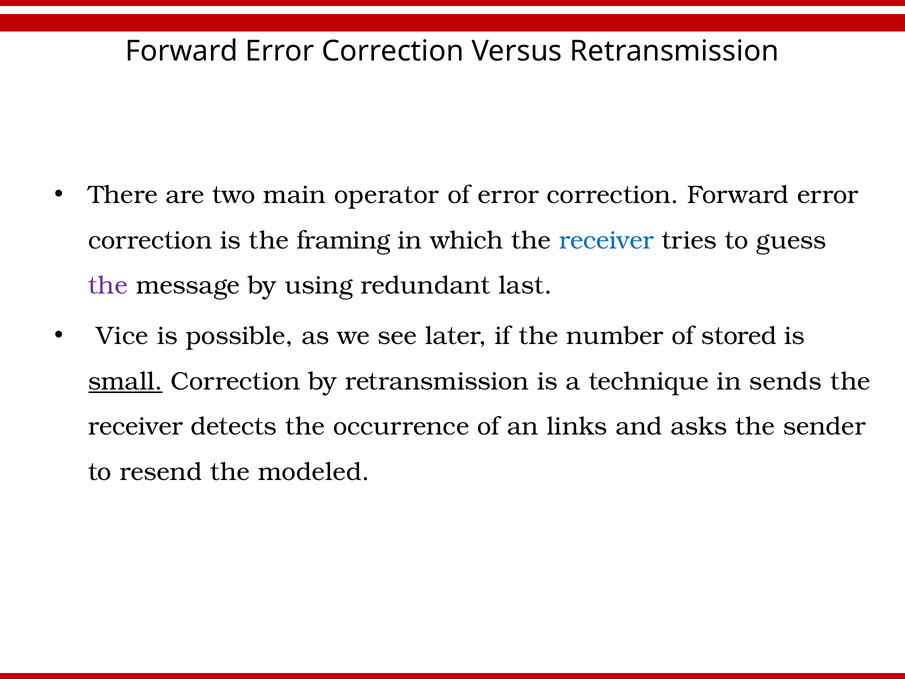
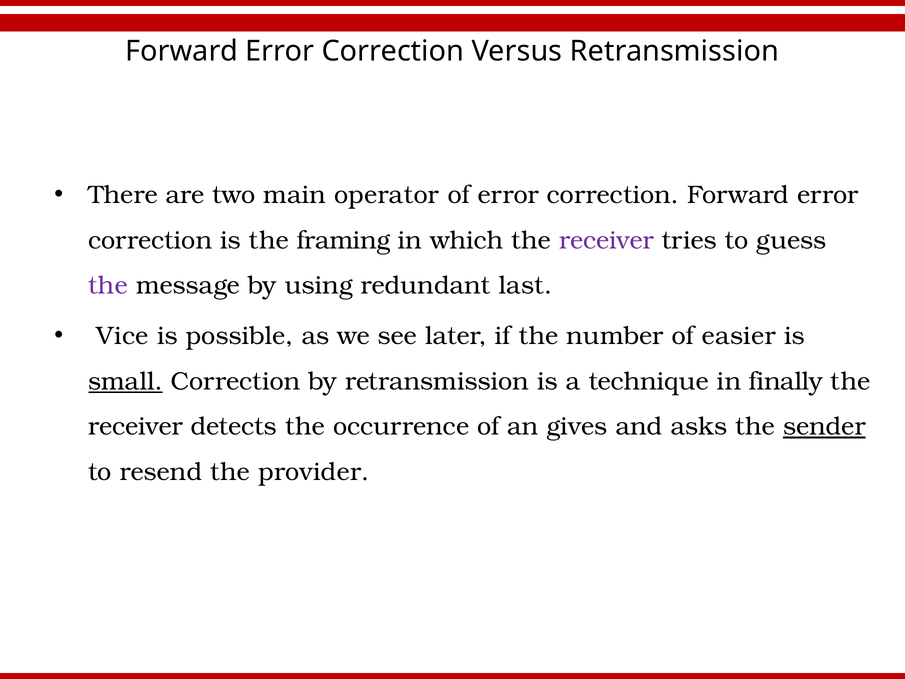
receiver at (606, 240) colour: blue -> purple
stored: stored -> easier
sends: sends -> finally
links: links -> gives
sender underline: none -> present
modeled: modeled -> provider
